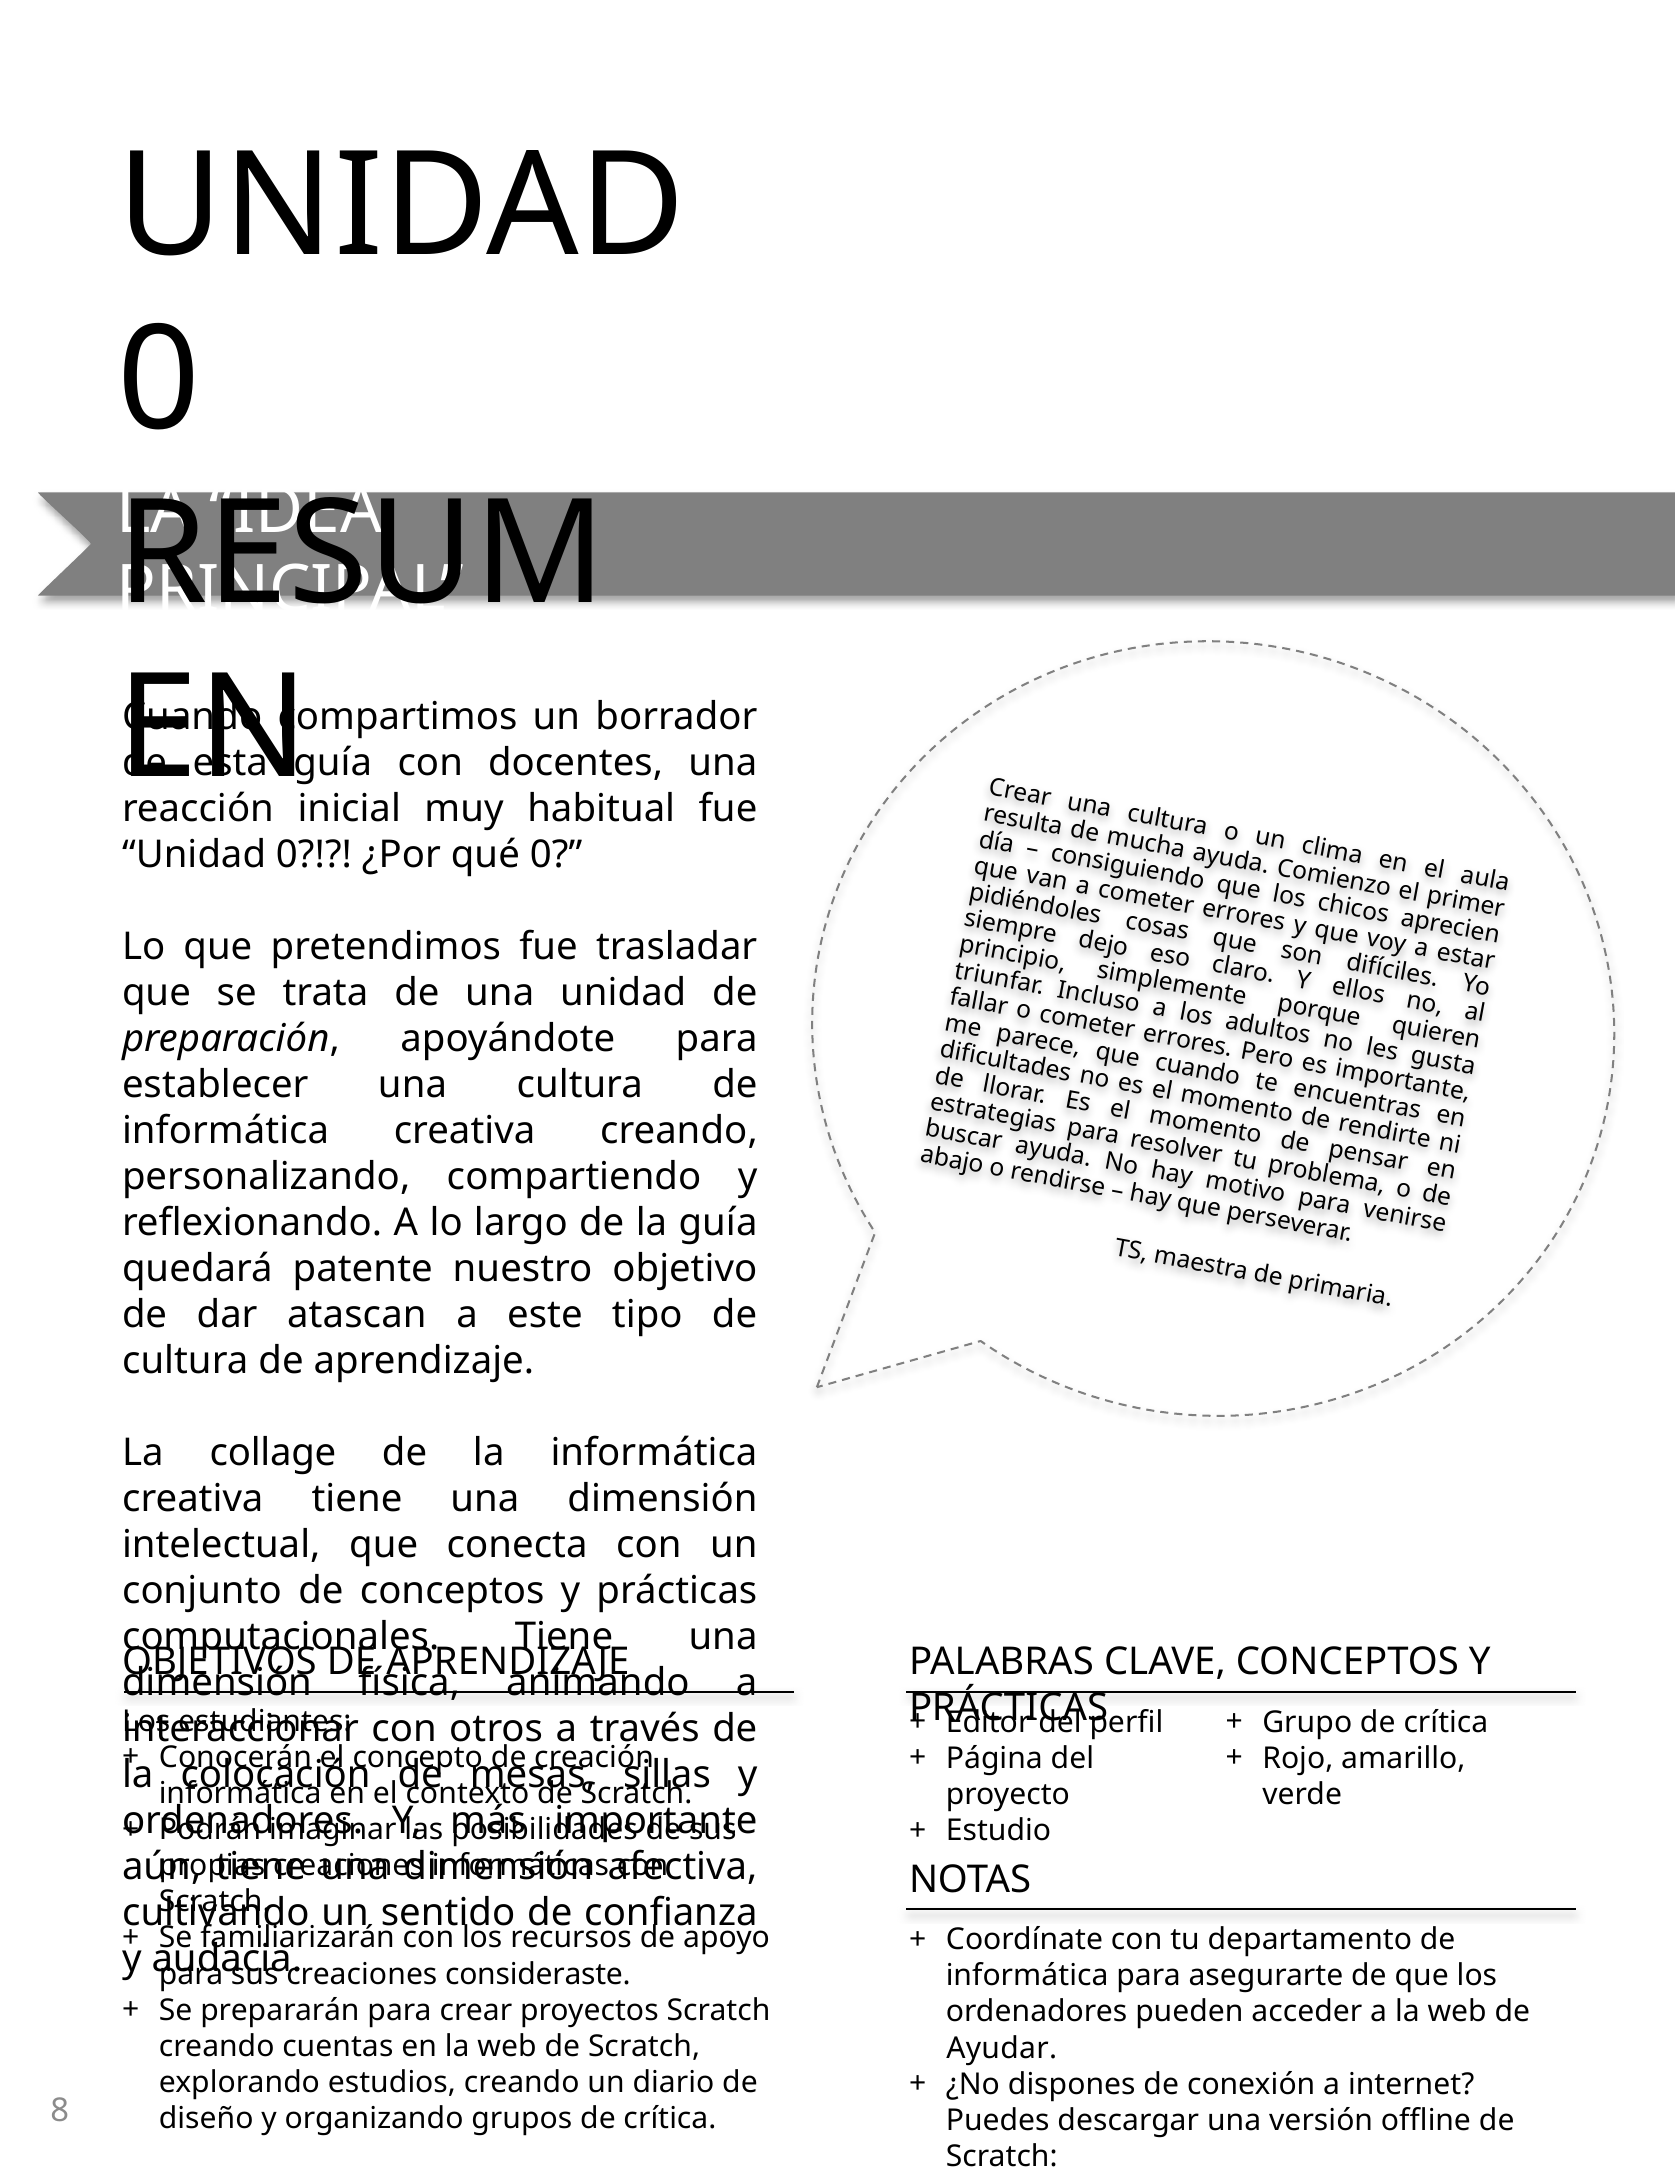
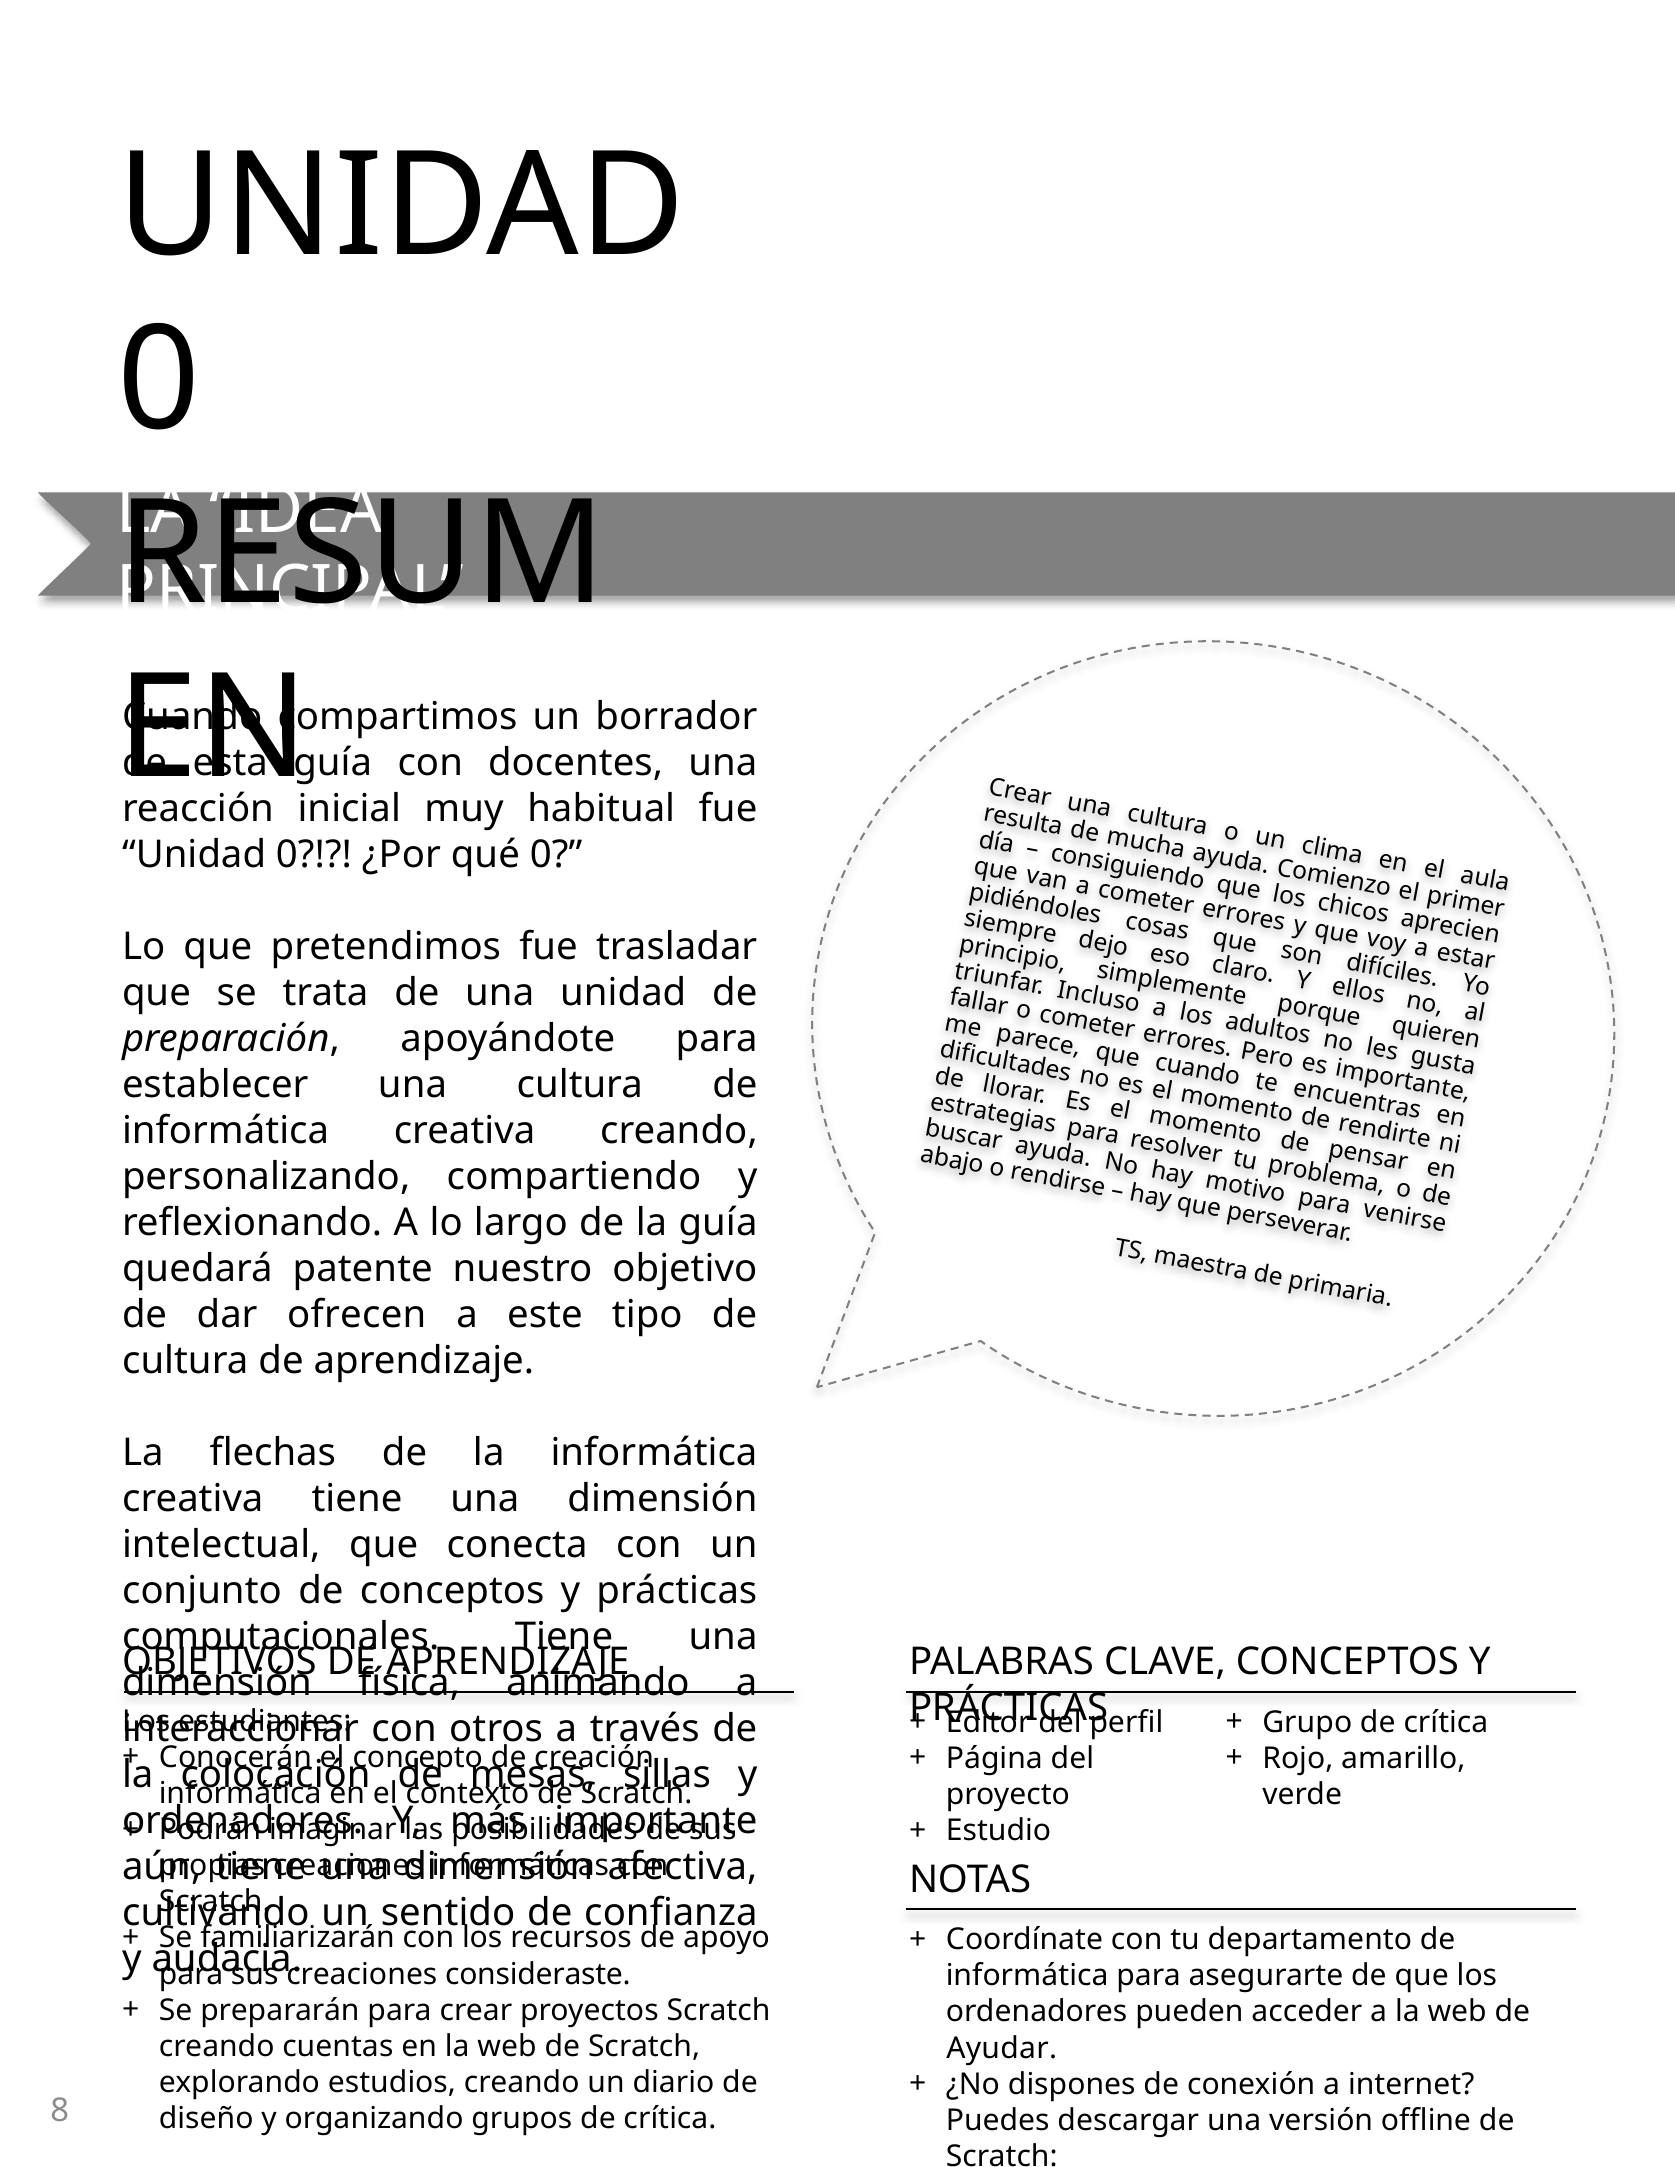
atascan: atascan -> ofrecen
collage: collage -> flechas
